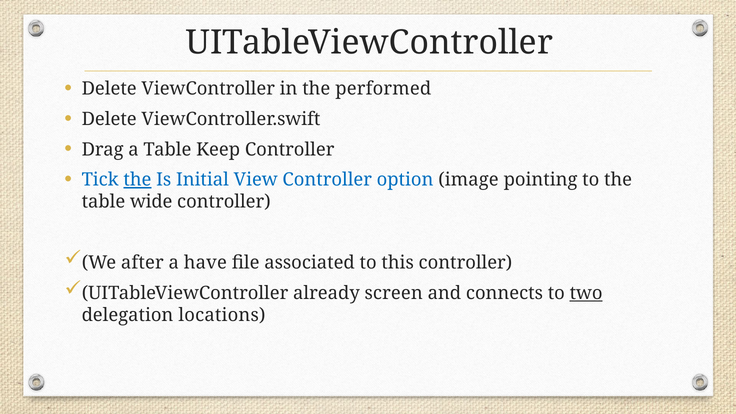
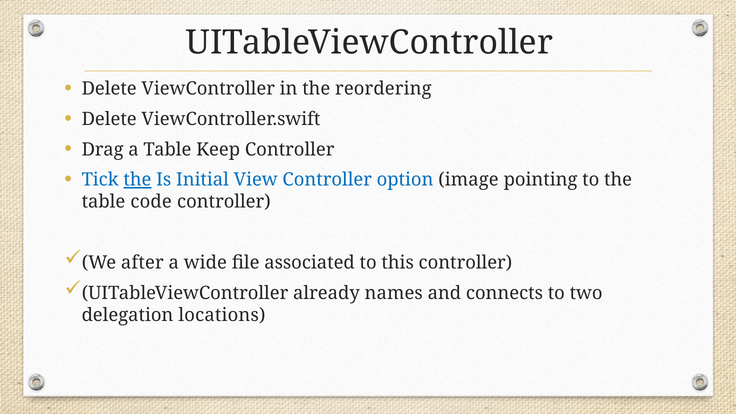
performed: performed -> reordering
wide: wide -> code
have: have -> wide
screen: screen -> names
two underline: present -> none
